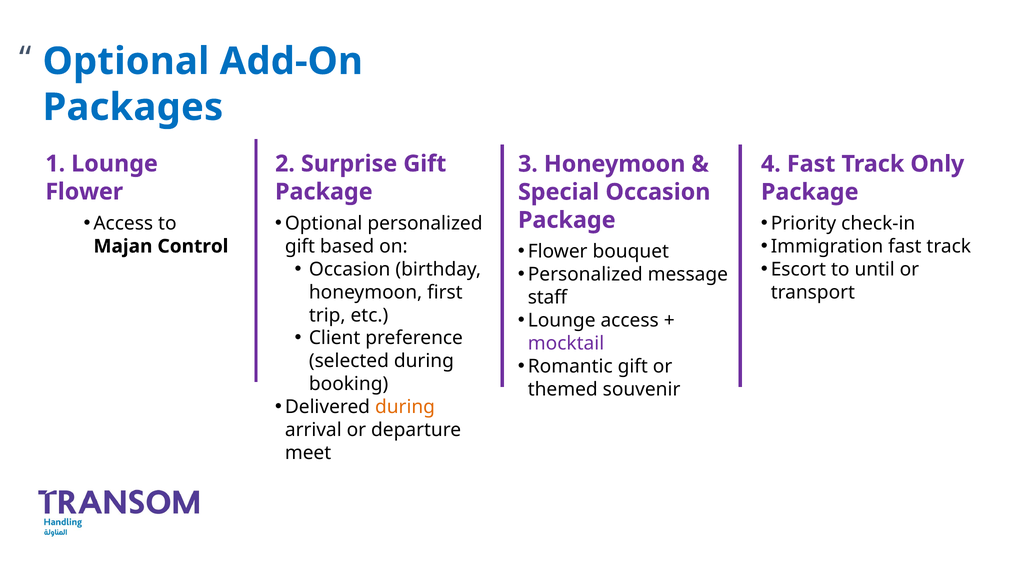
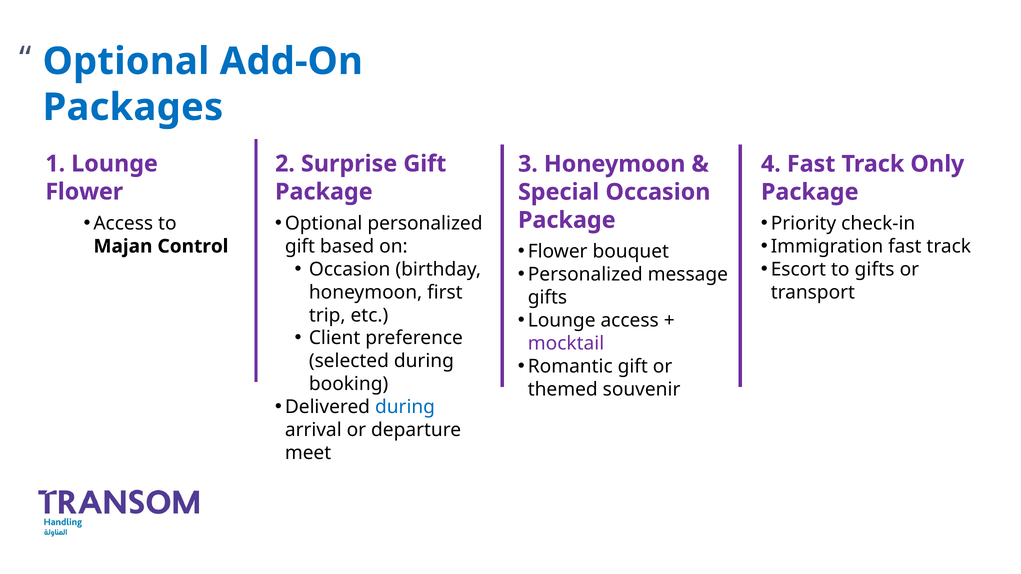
to until: until -> gifts
staff at (548, 298): staff -> gifts
during at (405, 407) colour: orange -> blue
